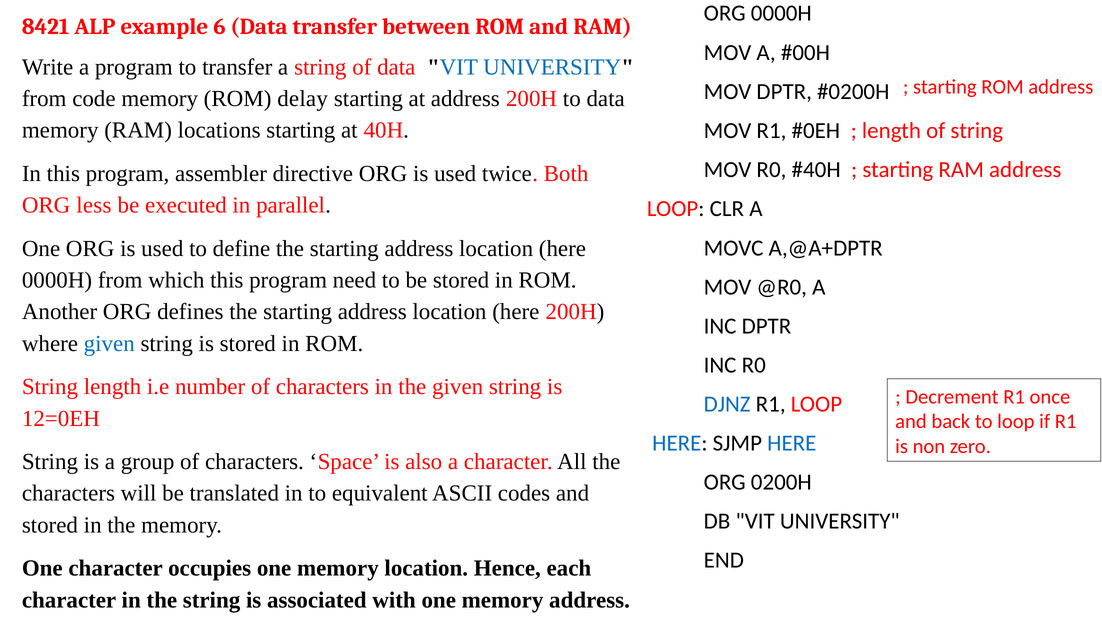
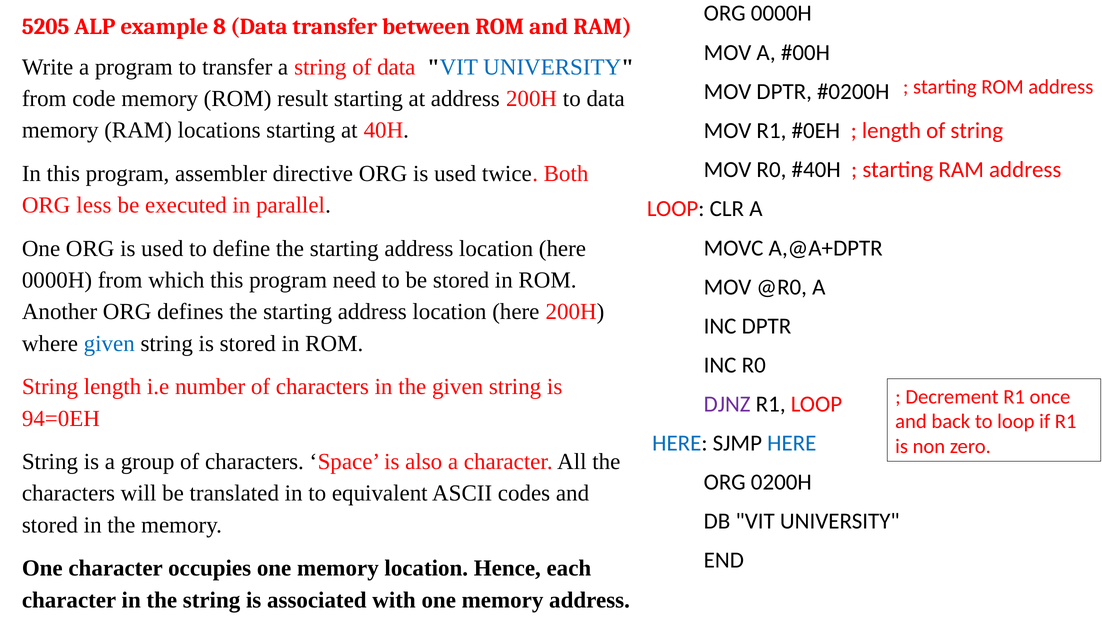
8421: 8421 -> 5205
6: 6 -> 8
delay: delay -> result
DJNZ colour: blue -> purple
12=0EH: 12=0EH -> 94=0EH
